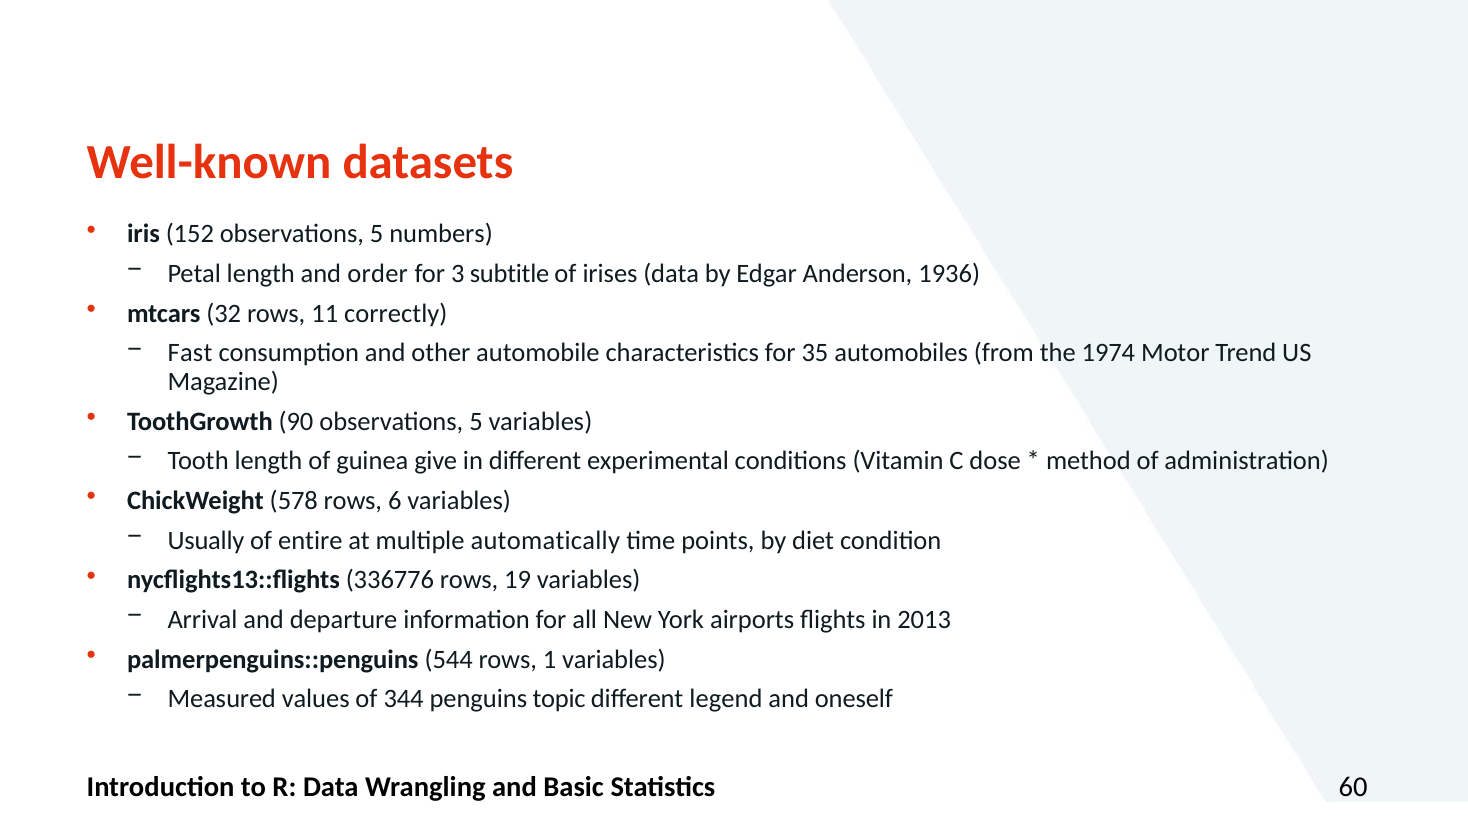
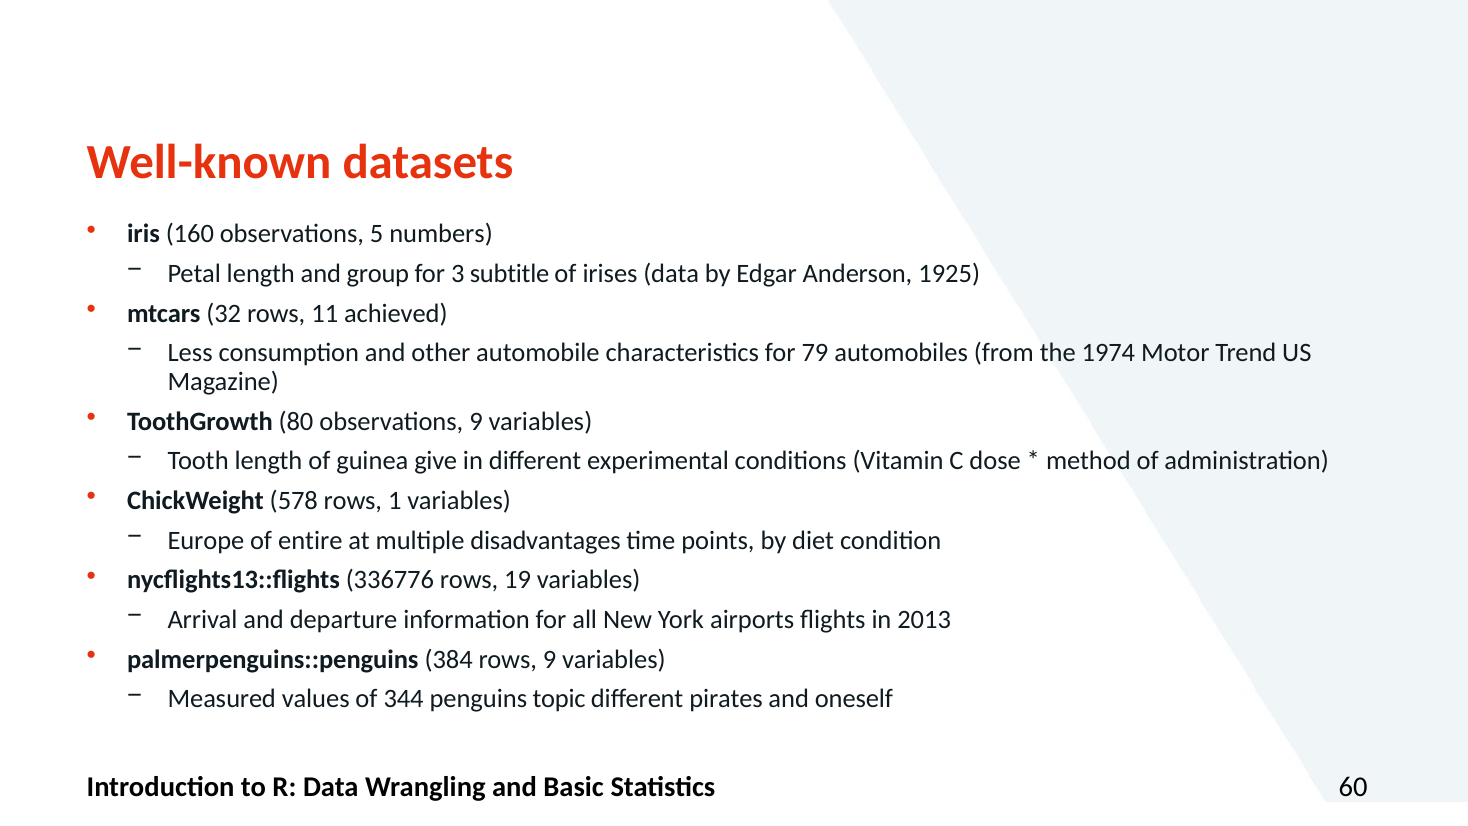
152: 152 -> 160
order: order -> group
1936: 1936 -> 1925
correctly: correctly -> achieved
Fast: Fast -> Less
35: 35 -> 79
90: 90 -> 80
5 at (476, 421): 5 -> 9
6: 6 -> 1
Usually: Usually -> Europe
automatically: automatically -> disadvantages
544: 544 -> 384
rows 1: 1 -> 9
legend: legend -> pirates
